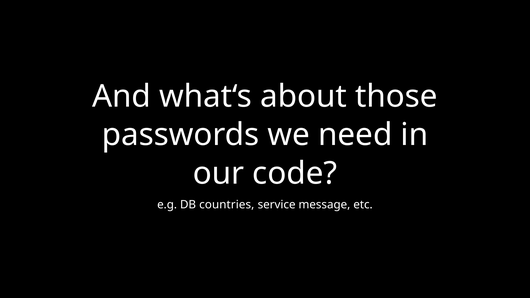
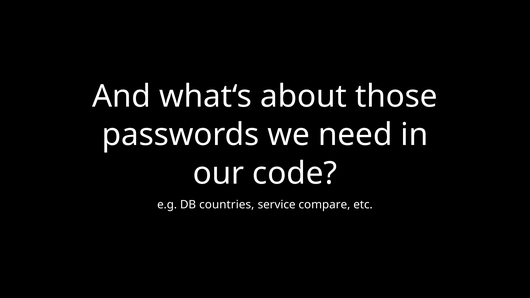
message: message -> compare
